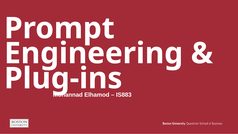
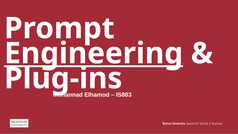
Engineering underline: none -> present
